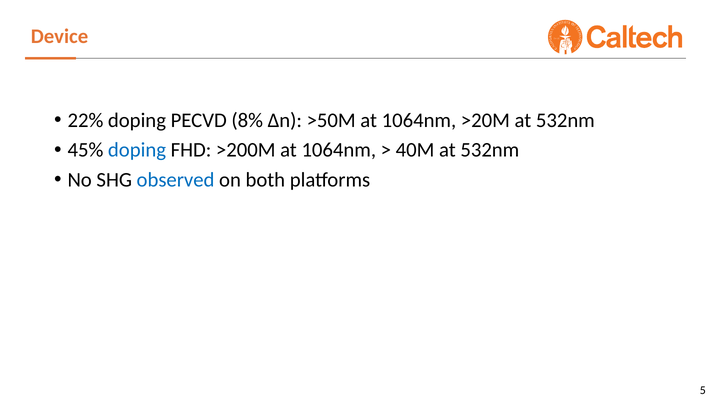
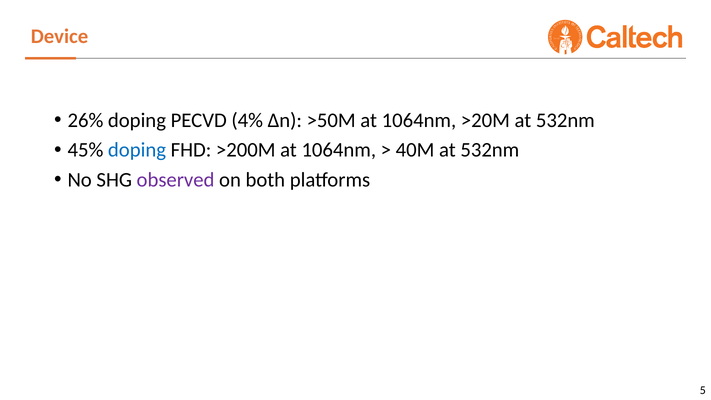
22%: 22% -> 26%
8%: 8% -> 4%
observed colour: blue -> purple
